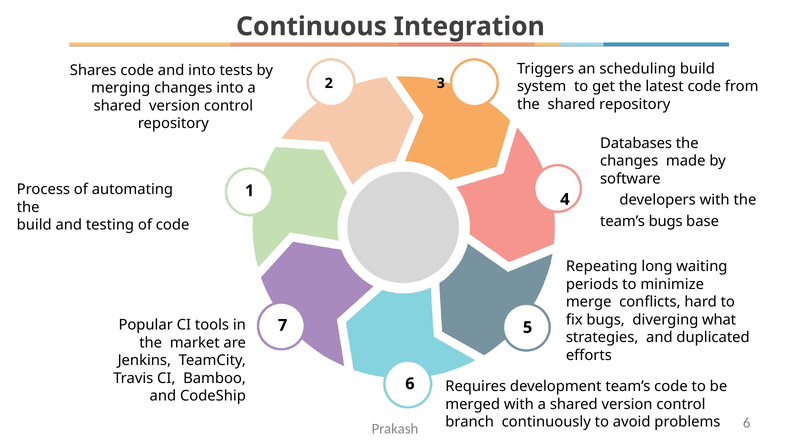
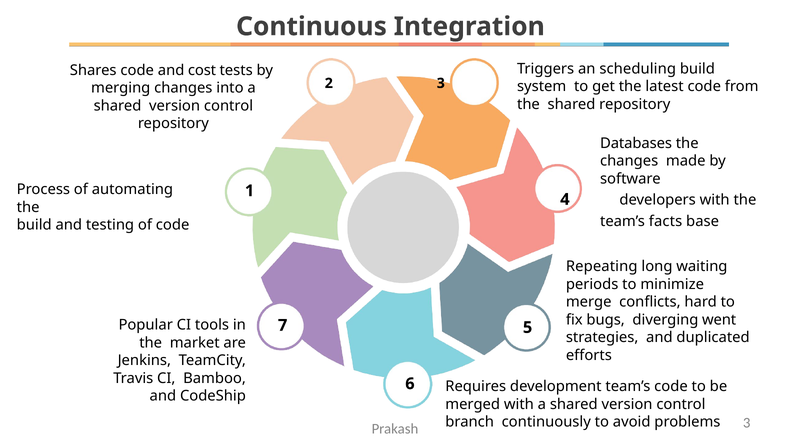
and into: into -> cost
team’s bugs: bugs -> facts
what: what -> went
Prakash 6: 6 -> 3
